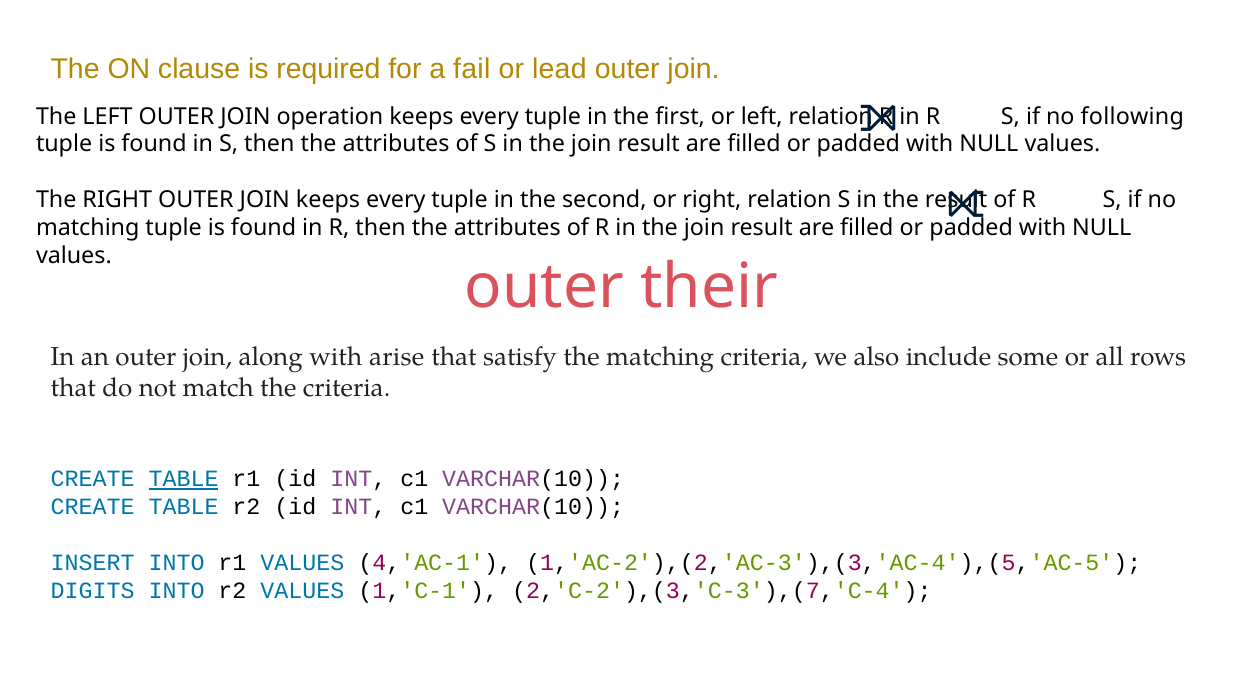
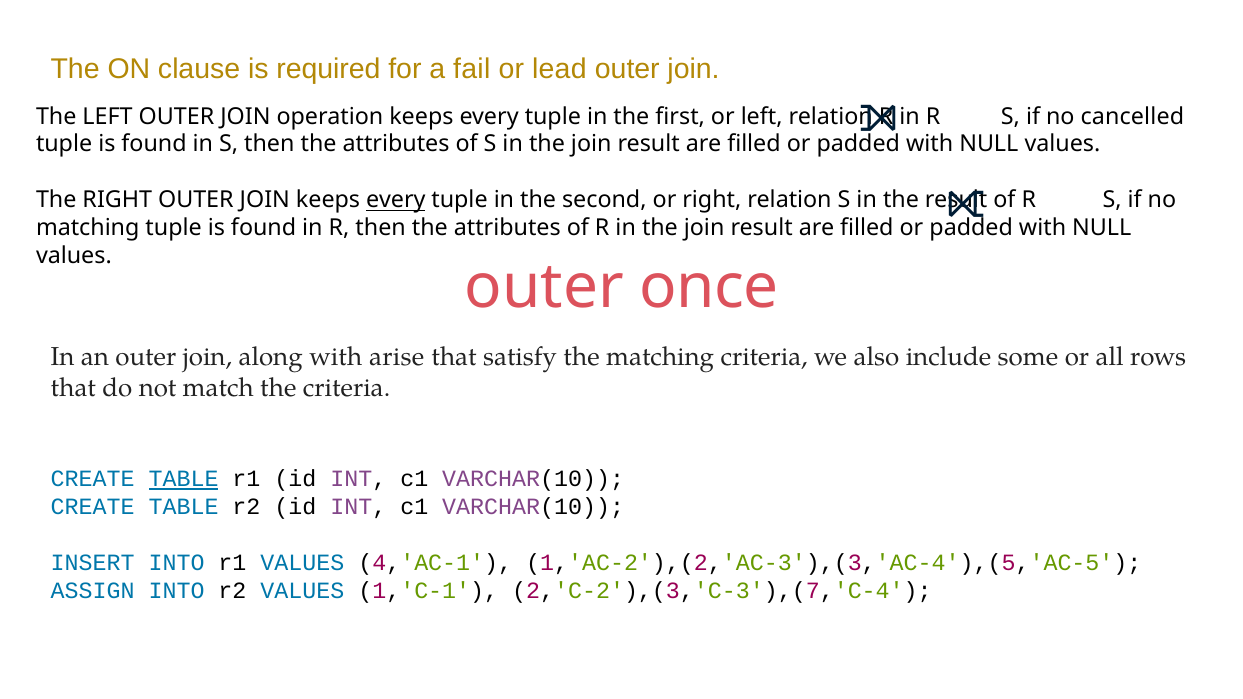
following: following -> cancelled
every at (396, 200) underline: none -> present
their: their -> once
DIGITS: DIGITS -> ASSIGN
